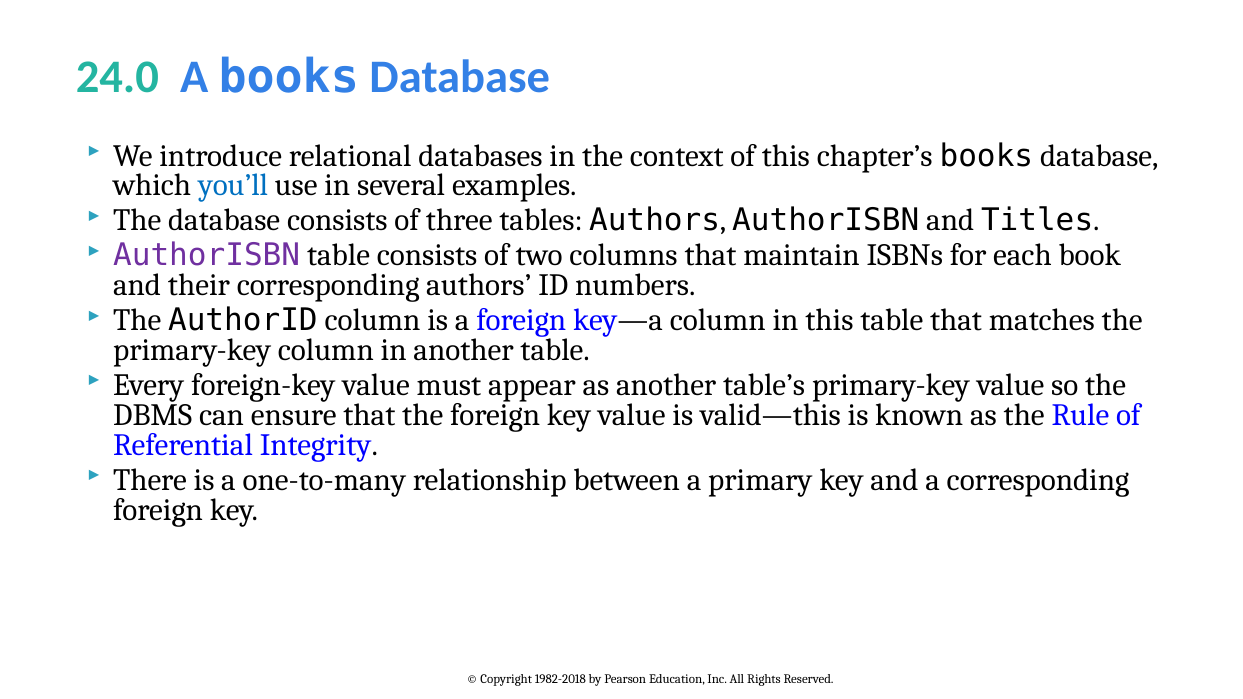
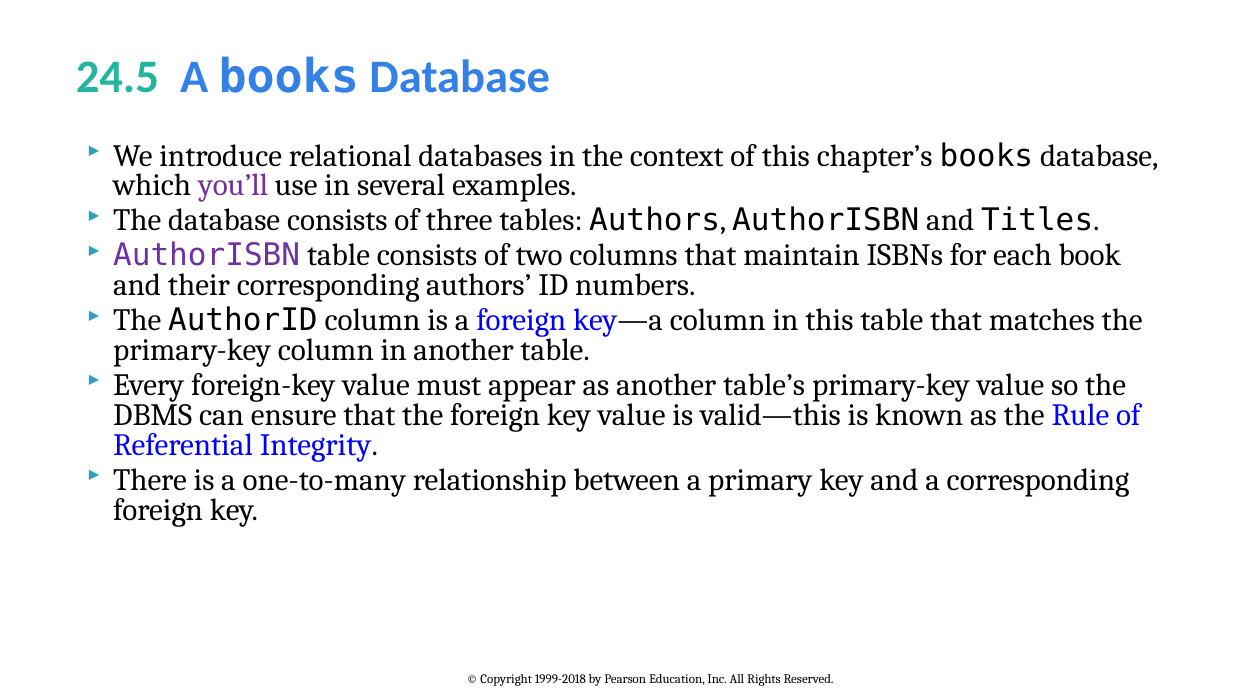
24.0: 24.0 -> 24.5
you’ll colour: blue -> purple
1982-2018: 1982-2018 -> 1999-2018
